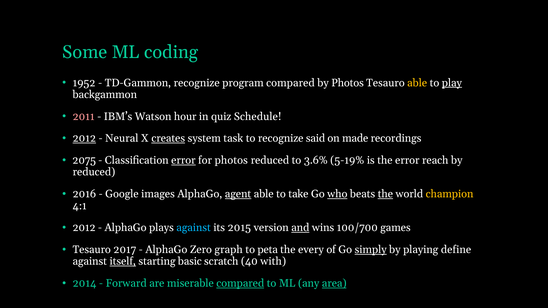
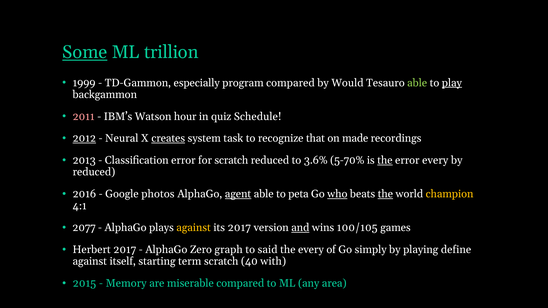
Some underline: none -> present
coding: coding -> trillion
1952: 1952 -> 1999
TD-Gammon recognize: recognize -> especially
by Photos: Photos -> Would
able at (417, 83) colour: yellow -> light green
said: said -> that
2075: 2075 -> 2013
error at (183, 161) underline: present -> none
for photos: photos -> scratch
5-19%: 5-19% -> 5-70%
the at (385, 161) underline: none -> present
error reach: reach -> every
images: images -> photos
take: take -> peta
2012 at (84, 228): 2012 -> 2077
against at (194, 228) colour: light blue -> yellow
its 2015: 2015 -> 2017
100/700: 100/700 -> 100/105
Tesauro at (92, 250): Tesauro -> Herbert
peta: peta -> said
simply underline: present -> none
itself underline: present -> none
basic: basic -> term
2014: 2014 -> 2015
Forward: Forward -> Memory
compared at (240, 284) underline: present -> none
area underline: present -> none
